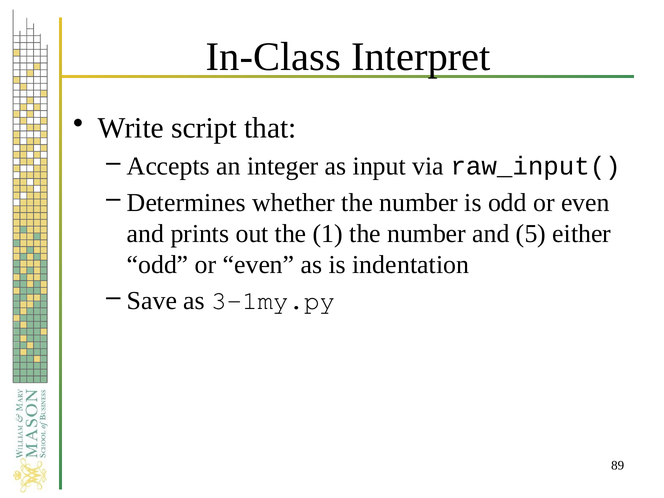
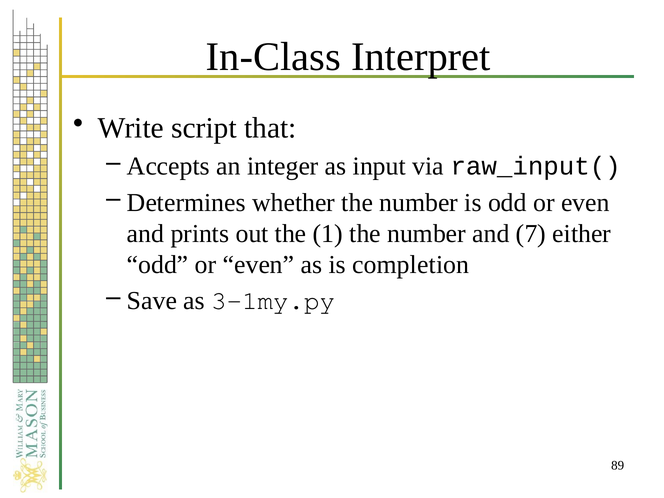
5: 5 -> 7
indentation: indentation -> completion
